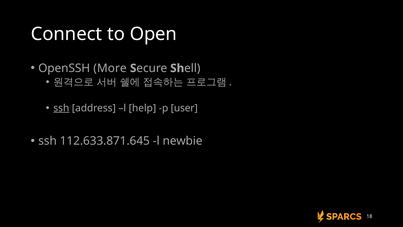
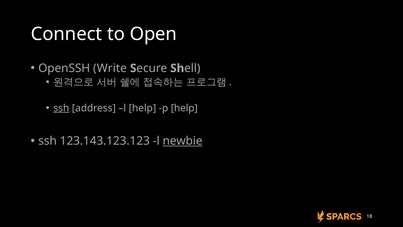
More: More -> Write
p user: user -> help
112.633.871.645: 112.633.871.645 -> 123.143.123.123
newbie underline: none -> present
